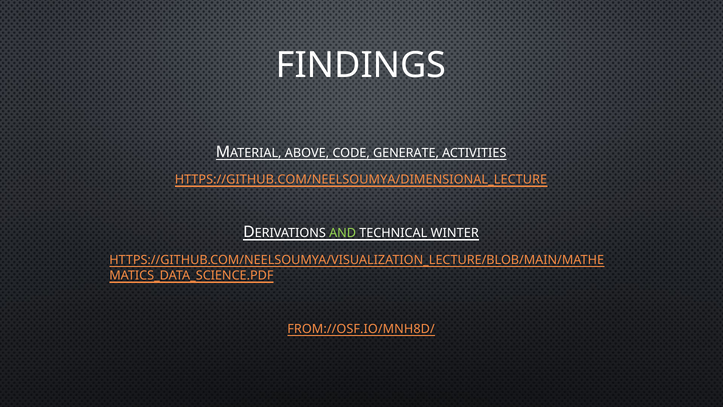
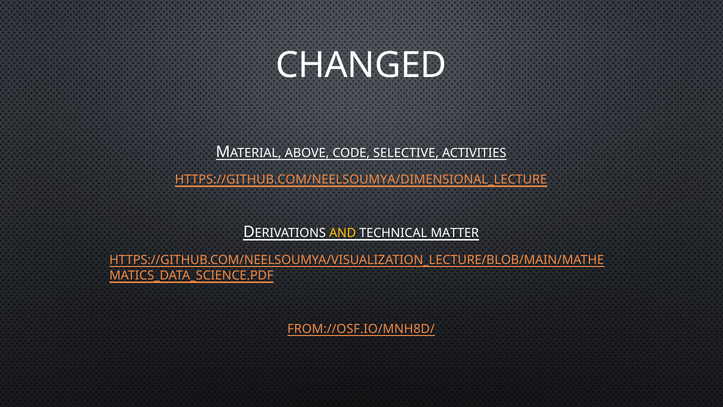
FINDINGS: FINDINGS -> CHANGED
GENERATE: GENERATE -> SELECTIVE
AND colour: light green -> yellow
WINTER: WINTER -> MATTER
